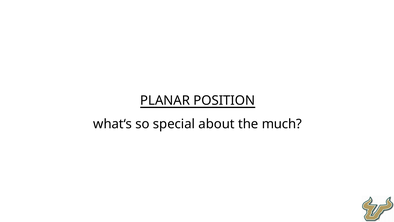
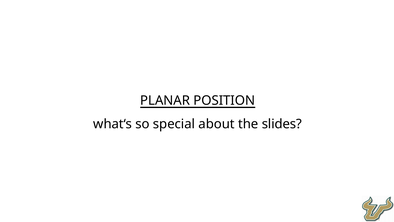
much: much -> slides
